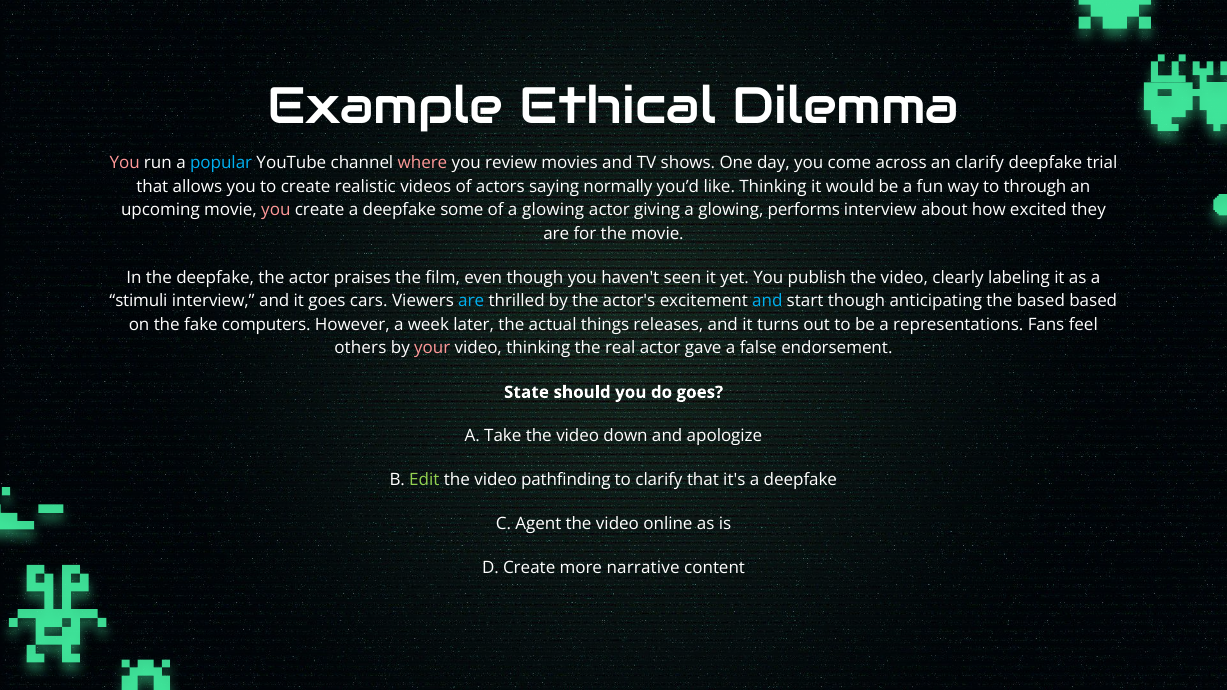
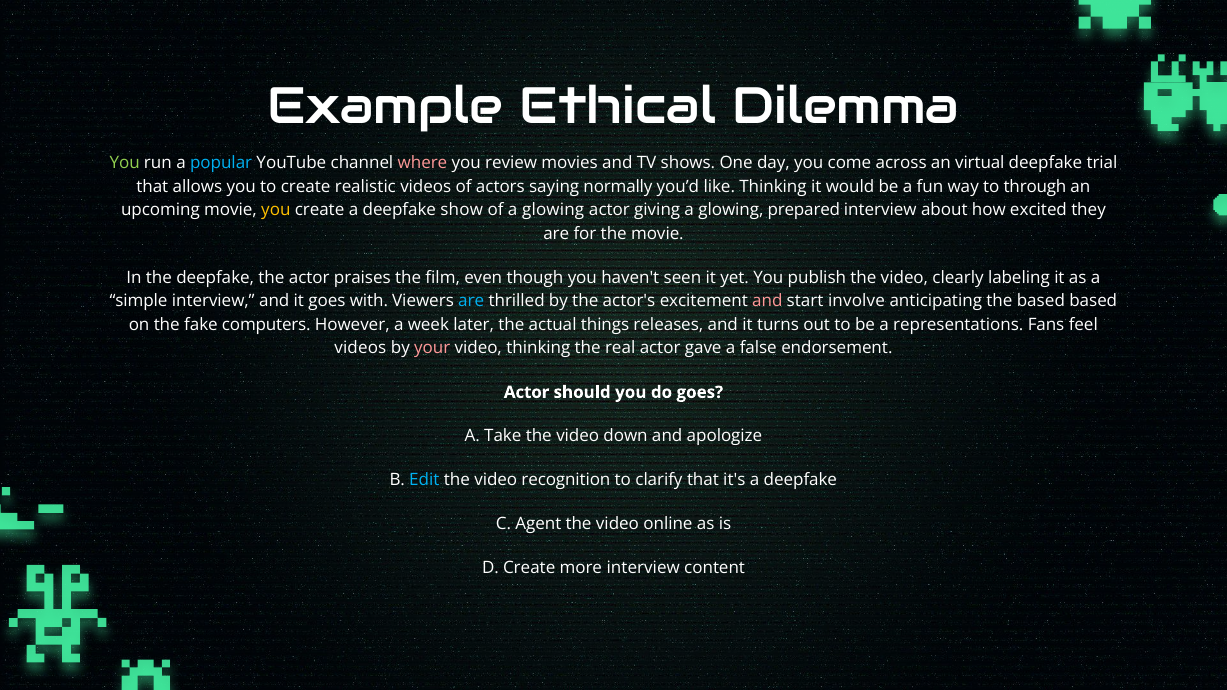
You at (125, 163) colour: pink -> light green
an clarify: clarify -> virtual
you at (276, 210) colour: pink -> yellow
some: some -> show
performs: performs -> prepared
stimuli: stimuli -> simple
cars: cars -> with
and at (767, 301) colour: light blue -> pink
start though: though -> involve
others at (360, 348): others -> videos
State at (526, 392): State -> Actor
Edit colour: light green -> light blue
pathfinding: pathfinding -> recognition
more narrative: narrative -> interview
